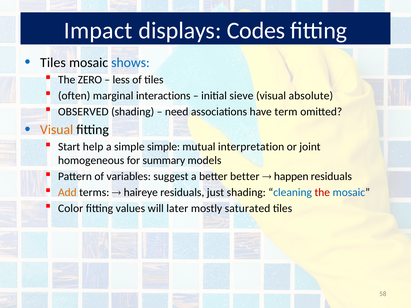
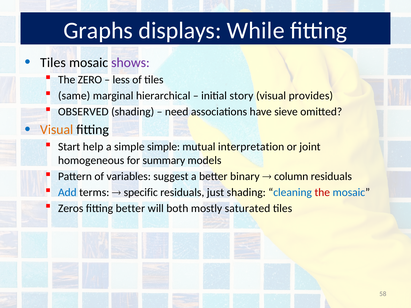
Impact: Impact -> Graphs
Codes: Codes -> While
shows colour: blue -> purple
often: often -> same
interactions: interactions -> hierarchical
sieve: sieve -> story
absolute: absolute -> provides
term: term -> sieve
better better: better -> binary
happen: happen -> column
Add colour: orange -> blue
haireye: haireye -> specific
Color: Color -> Zeros
fitting values: values -> better
later: later -> both
